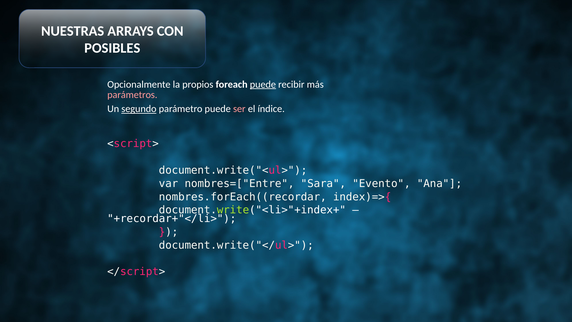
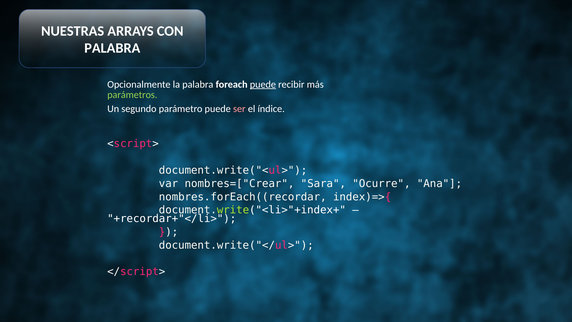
POSIBLES at (112, 48): POSIBLES -> PALABRA
la propios: propios -> palabra
parámetros colour: pink -> light green
segundo underline: present -> none
nombres=["Entre: nombres=["Entre -> nombres=["Crear
Evento: Evento -> Ocurre
